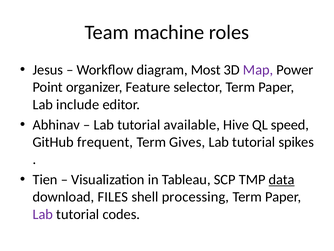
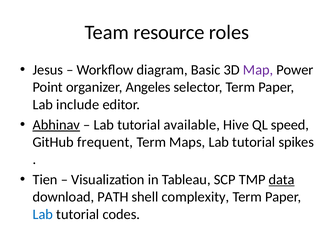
machine: machine -> resource
Most: Most -> Basic
Feature: Feature -> Angeles
Abhinav underline: none -> present
Gives: Gives -> Maps
FILES: FILES -> PATH
processing: processing -> complexity
Lab at (43, 214) colour: purple -> blue
